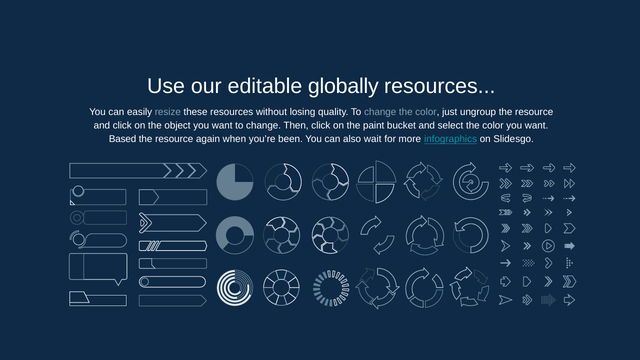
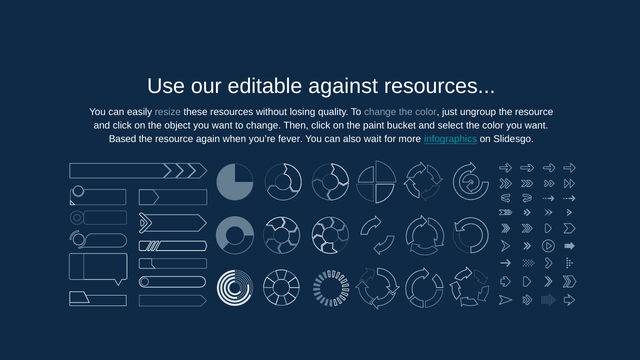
globally: globally -> against
been: been -> fever
